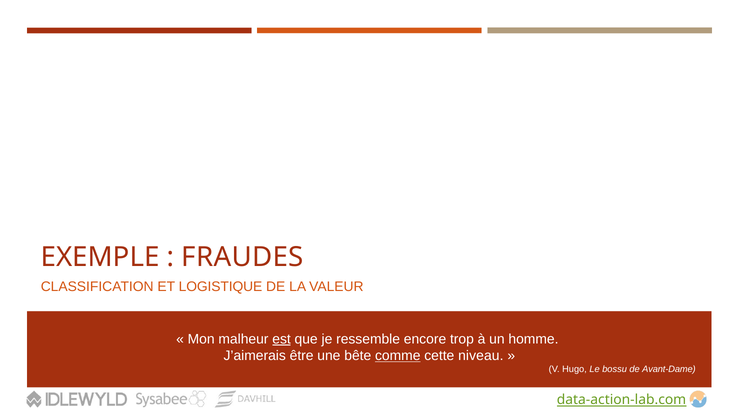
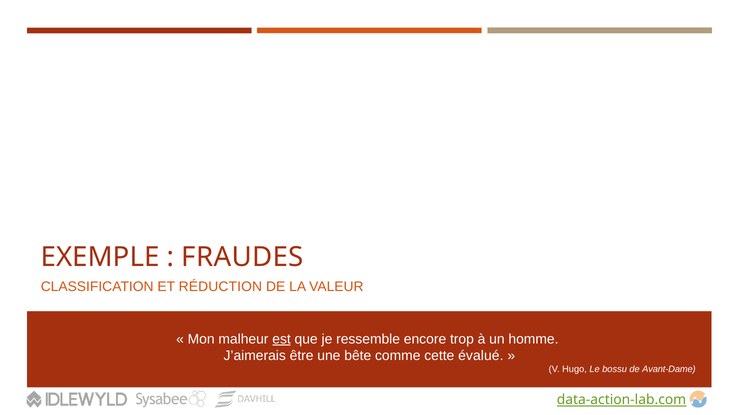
LOGISTIQUE: LOGISTIQUE -> RÉDUCTION
comme underline: present -> none
niveau: niveau -> évalué
